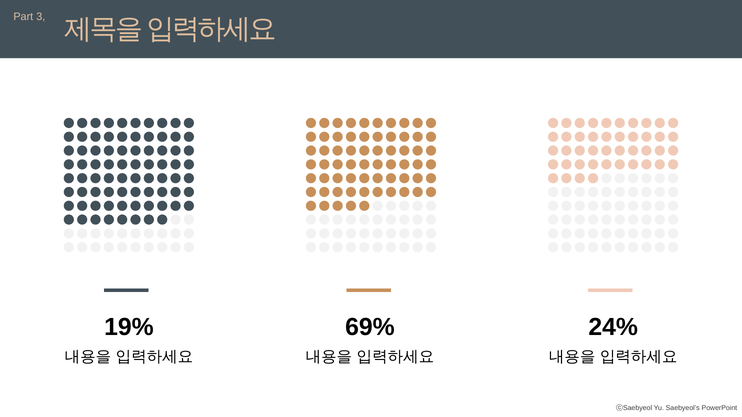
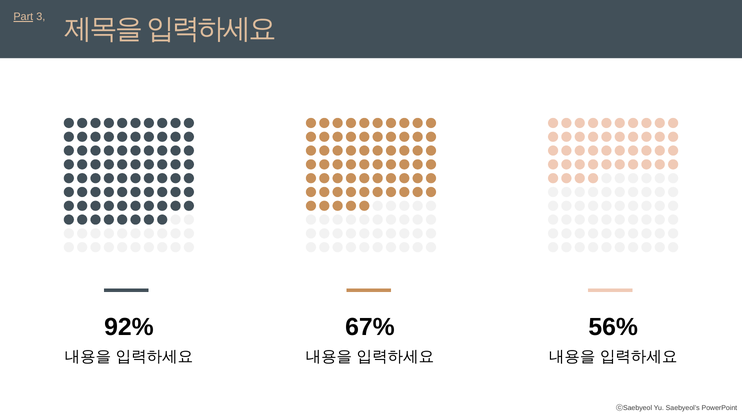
Part underline: none -> present
19%: 19% -> 92%
69%: 69% -> 67%
24%: 24% -> 56%
